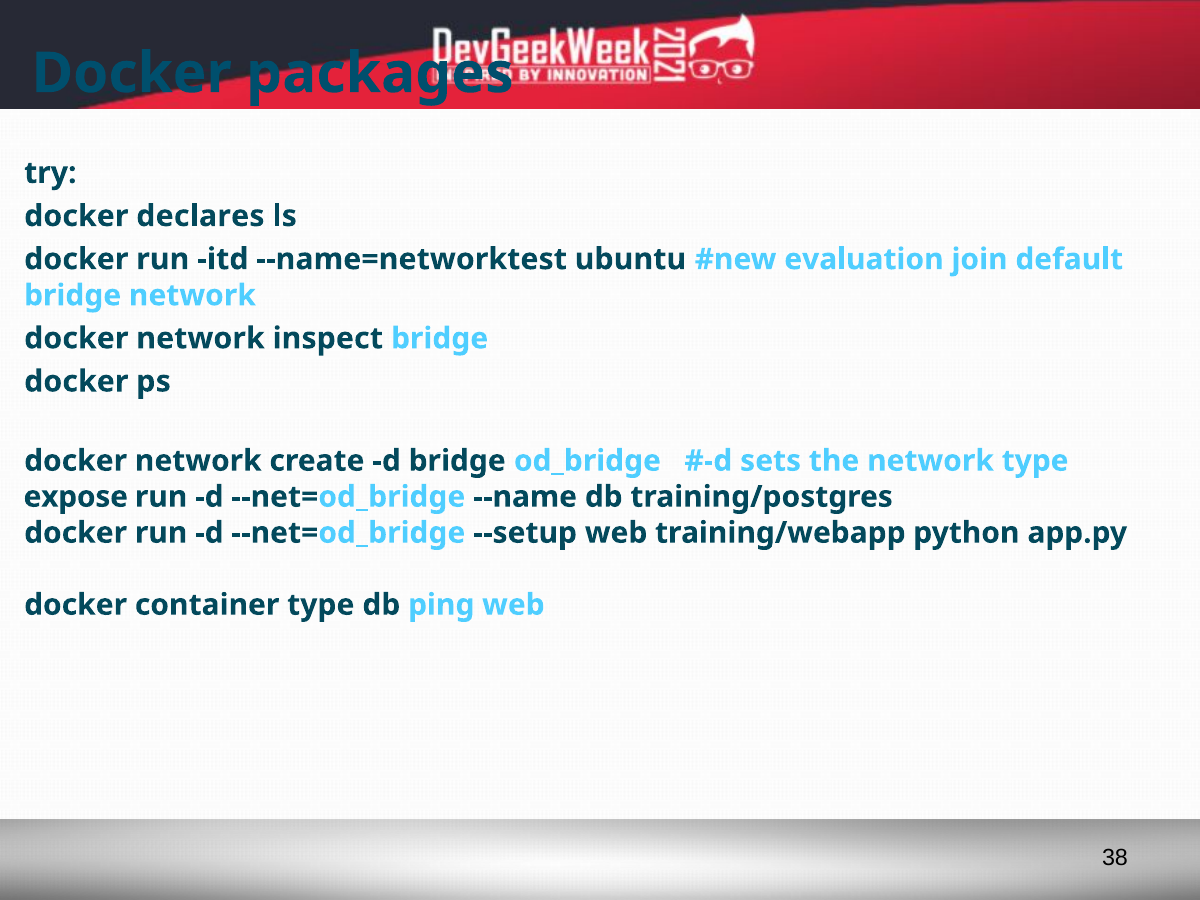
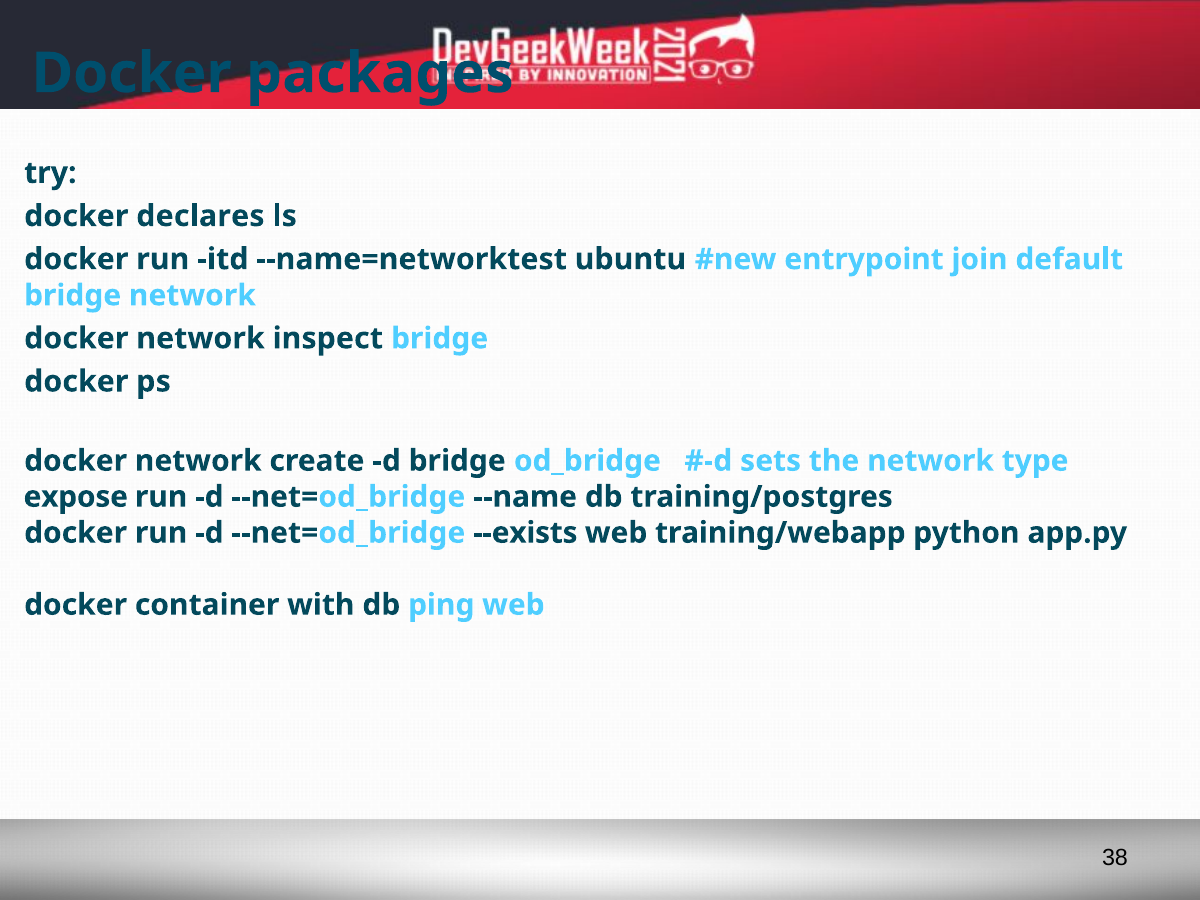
evaluation: evaluation -> entrypoint
--setup: --setup -> --exists
container type: type -> with
